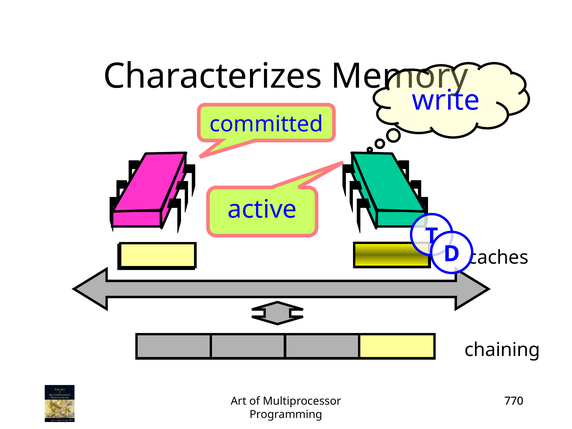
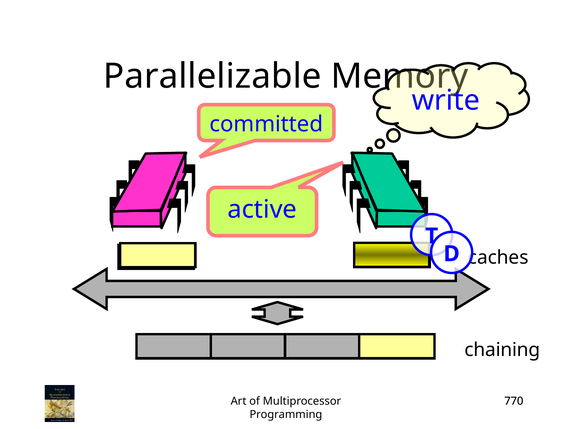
Characterizes: Characterizes -> Parallelizable
